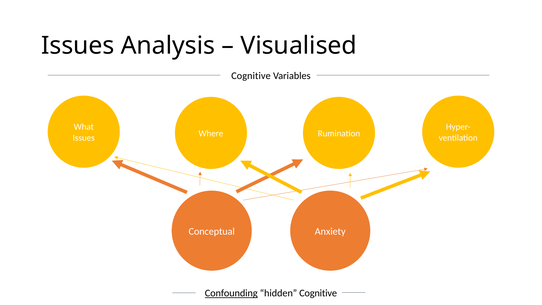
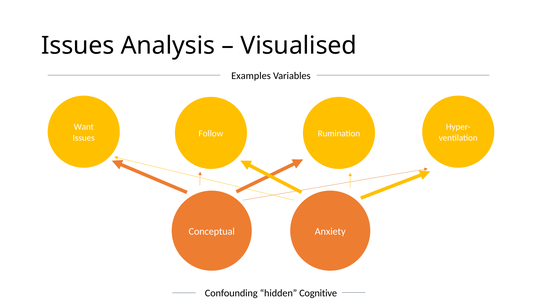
Cognitive at (251, 76): Cognitive -> Examples
What: What -> Want
Where: Where -> Follow
Confounding underline: present -> none
